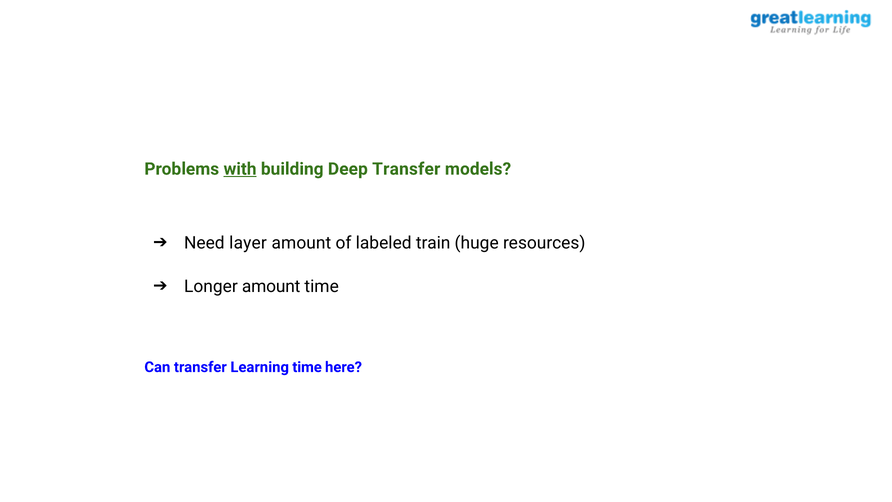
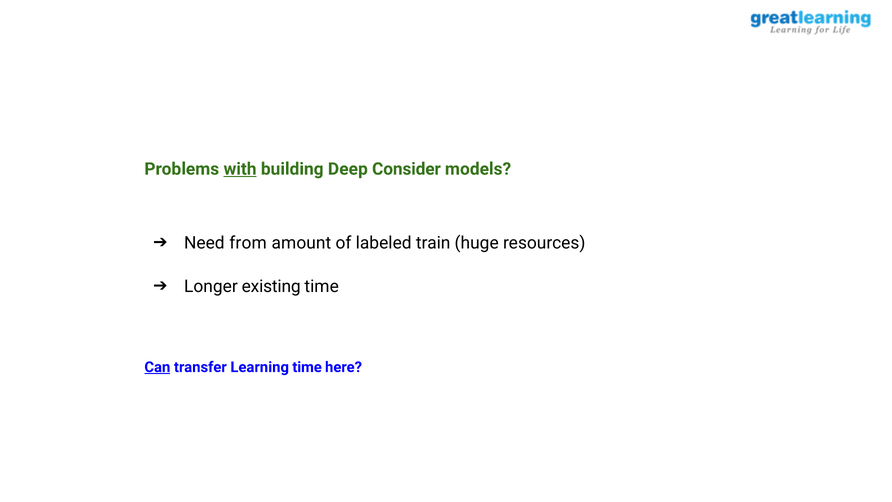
Deep Transfer: Transfer -> Consider
layer: layer -> from
Longer amount: amount -> existing
Can underline: none -> present
